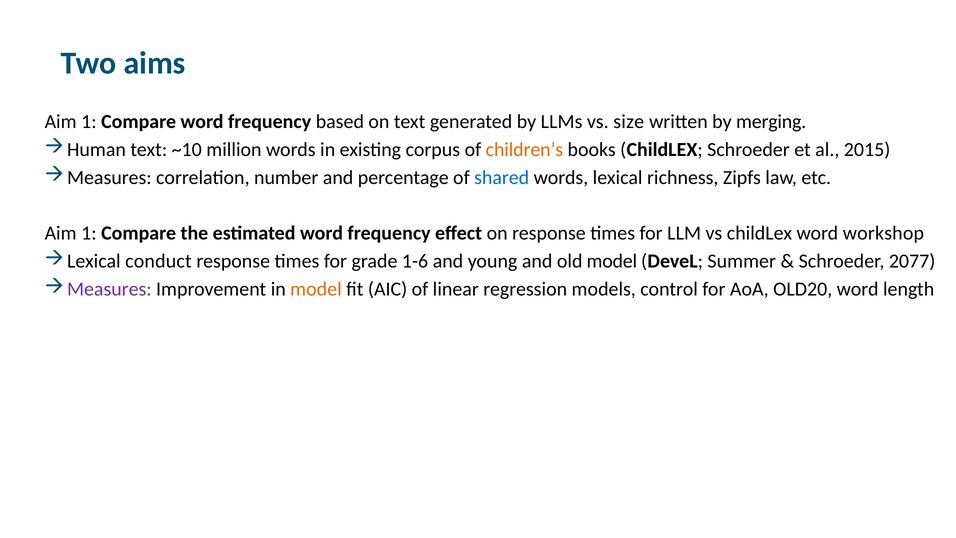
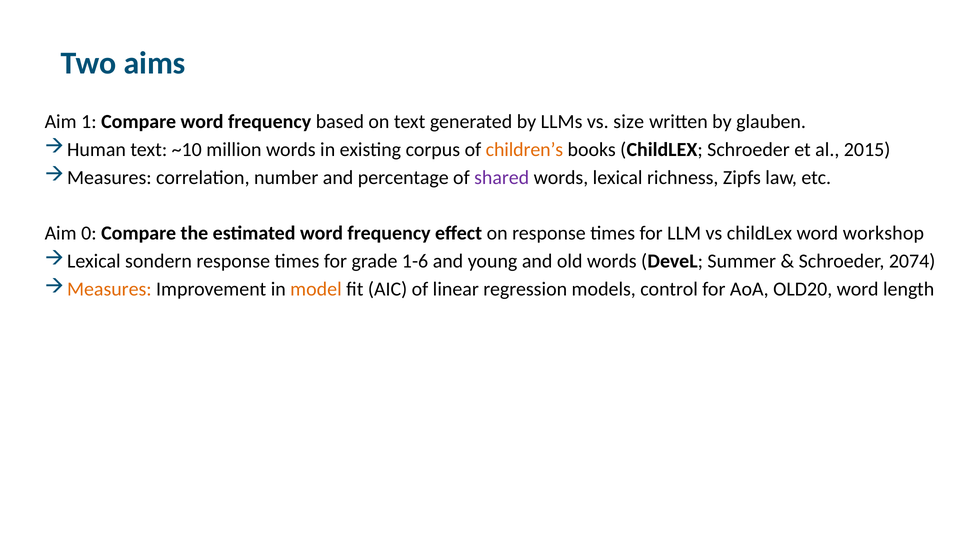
merging: merging -> glauben
shared colour: blue -> purple
1 at (89, 233): 1 -> 0
conduct: conduct -> sondern
old model: model -> words
2077: 2077 -> 2074
Measures at (109, 289) colour: purple -> orange
